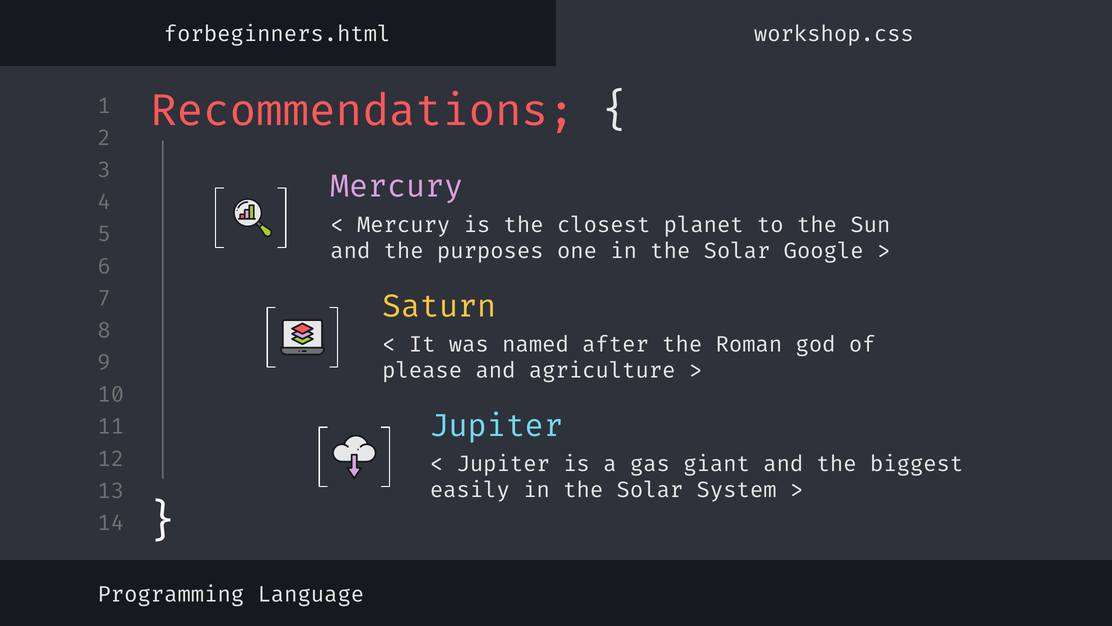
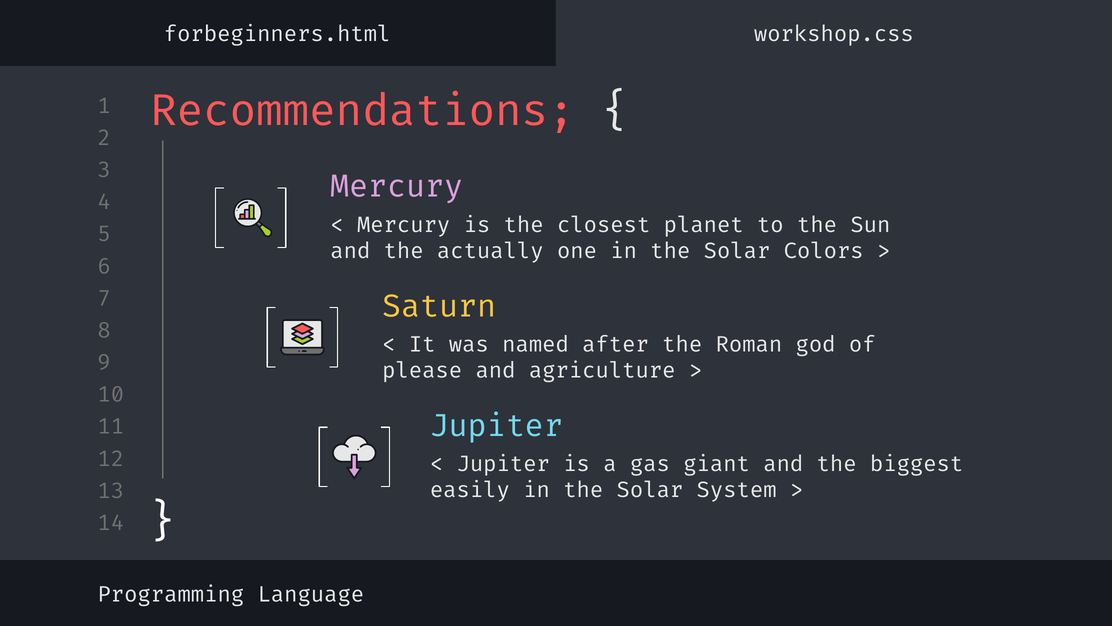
purposes: purposes -> actually
Google: Google -> Colors
